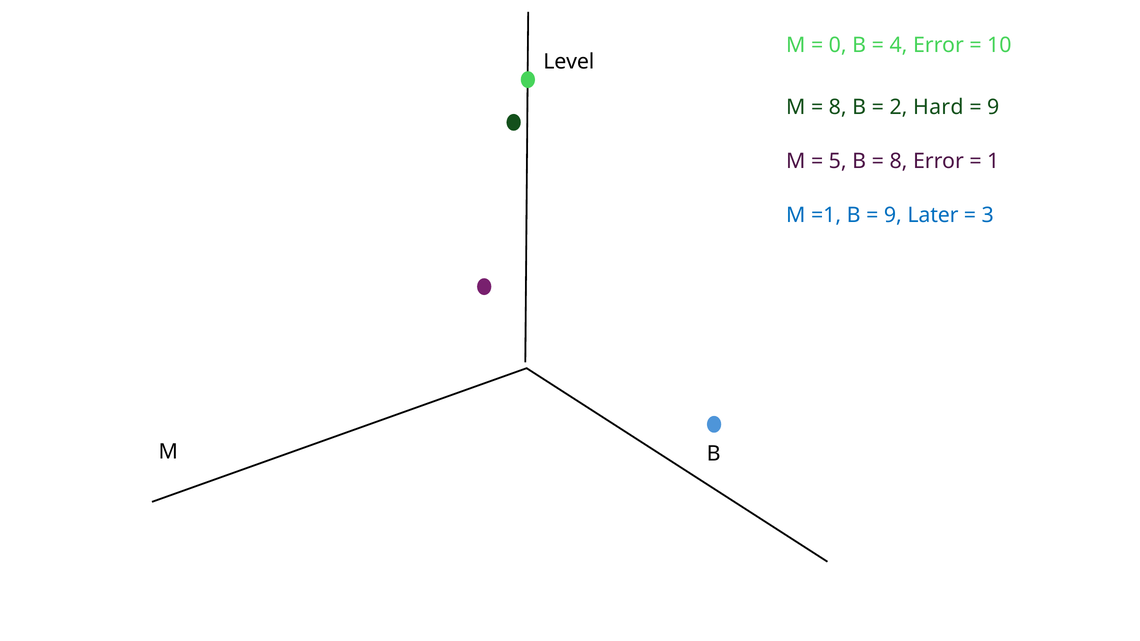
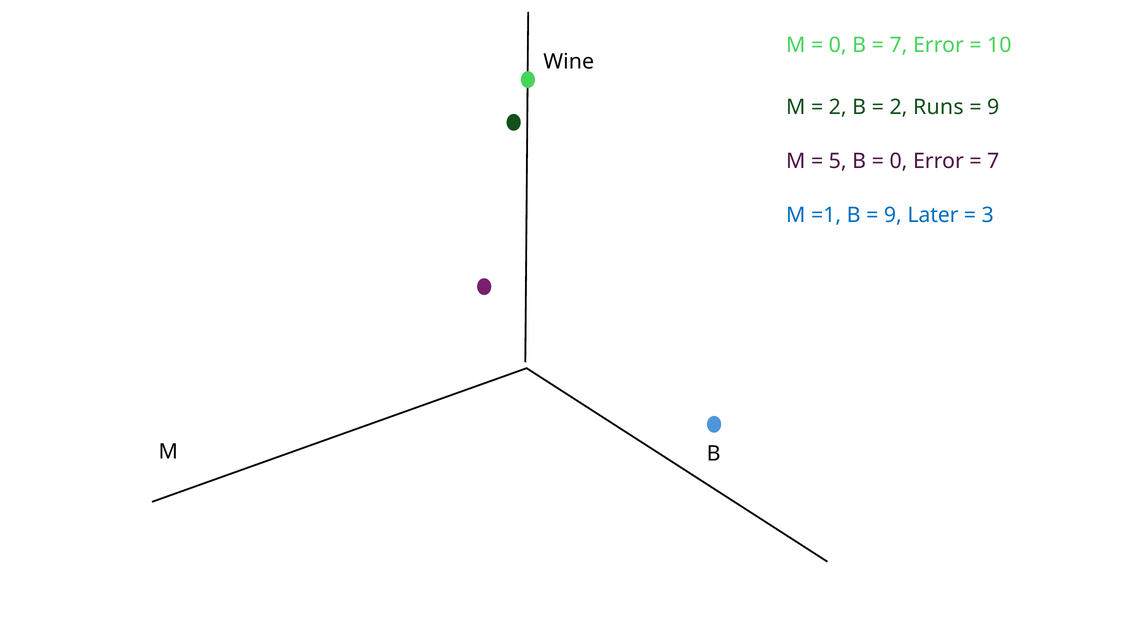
4 at (898, 45): 4 -> 7
Level: Level -> Wine
8 at (838, 107): 8 -> 2
Hard: Hard -> Runs
8 at (898, 161): 8 -> 0
1 at (993, 161): 1 -> 7
